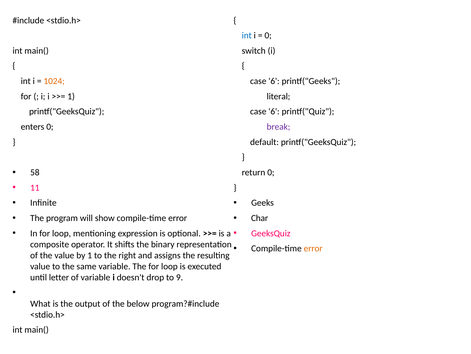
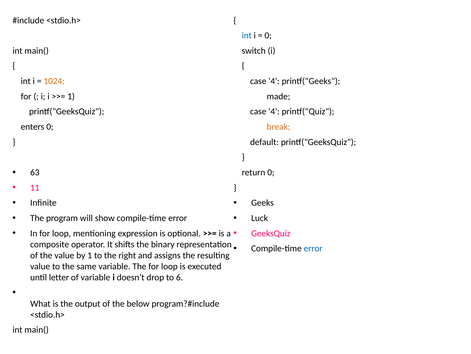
6 at (274, 81): 6 -> 4
literal: literal -> made
6 at (274, 111): 6 -> 4
break colour: purple -> orange
58: 58 -> 63
Char: Char -> Luck
error at (313, 248) colour: orange -> blue
9: 9 -> 6
